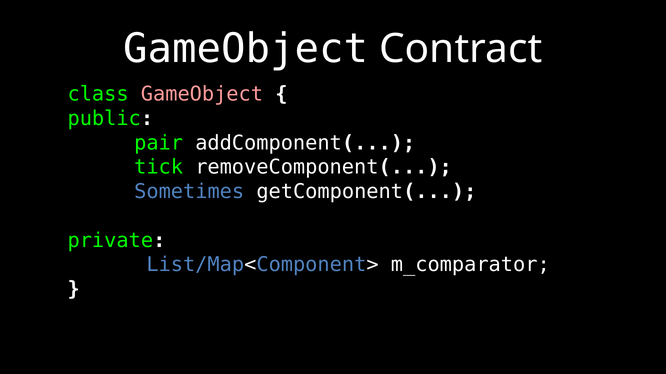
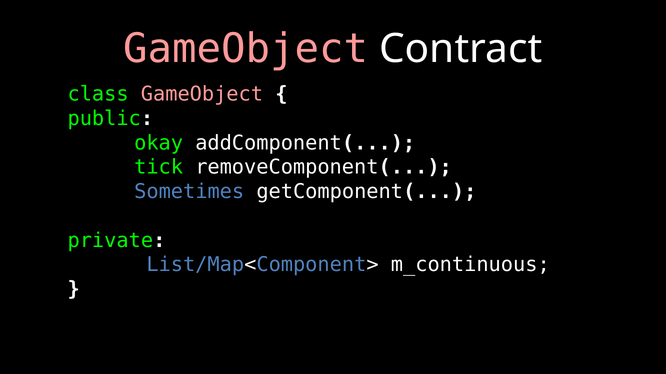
GameObject at (246, 49) colour: white -> pink
pair: pair -> okay
m_comparator: m_comparator -> m_continuous
